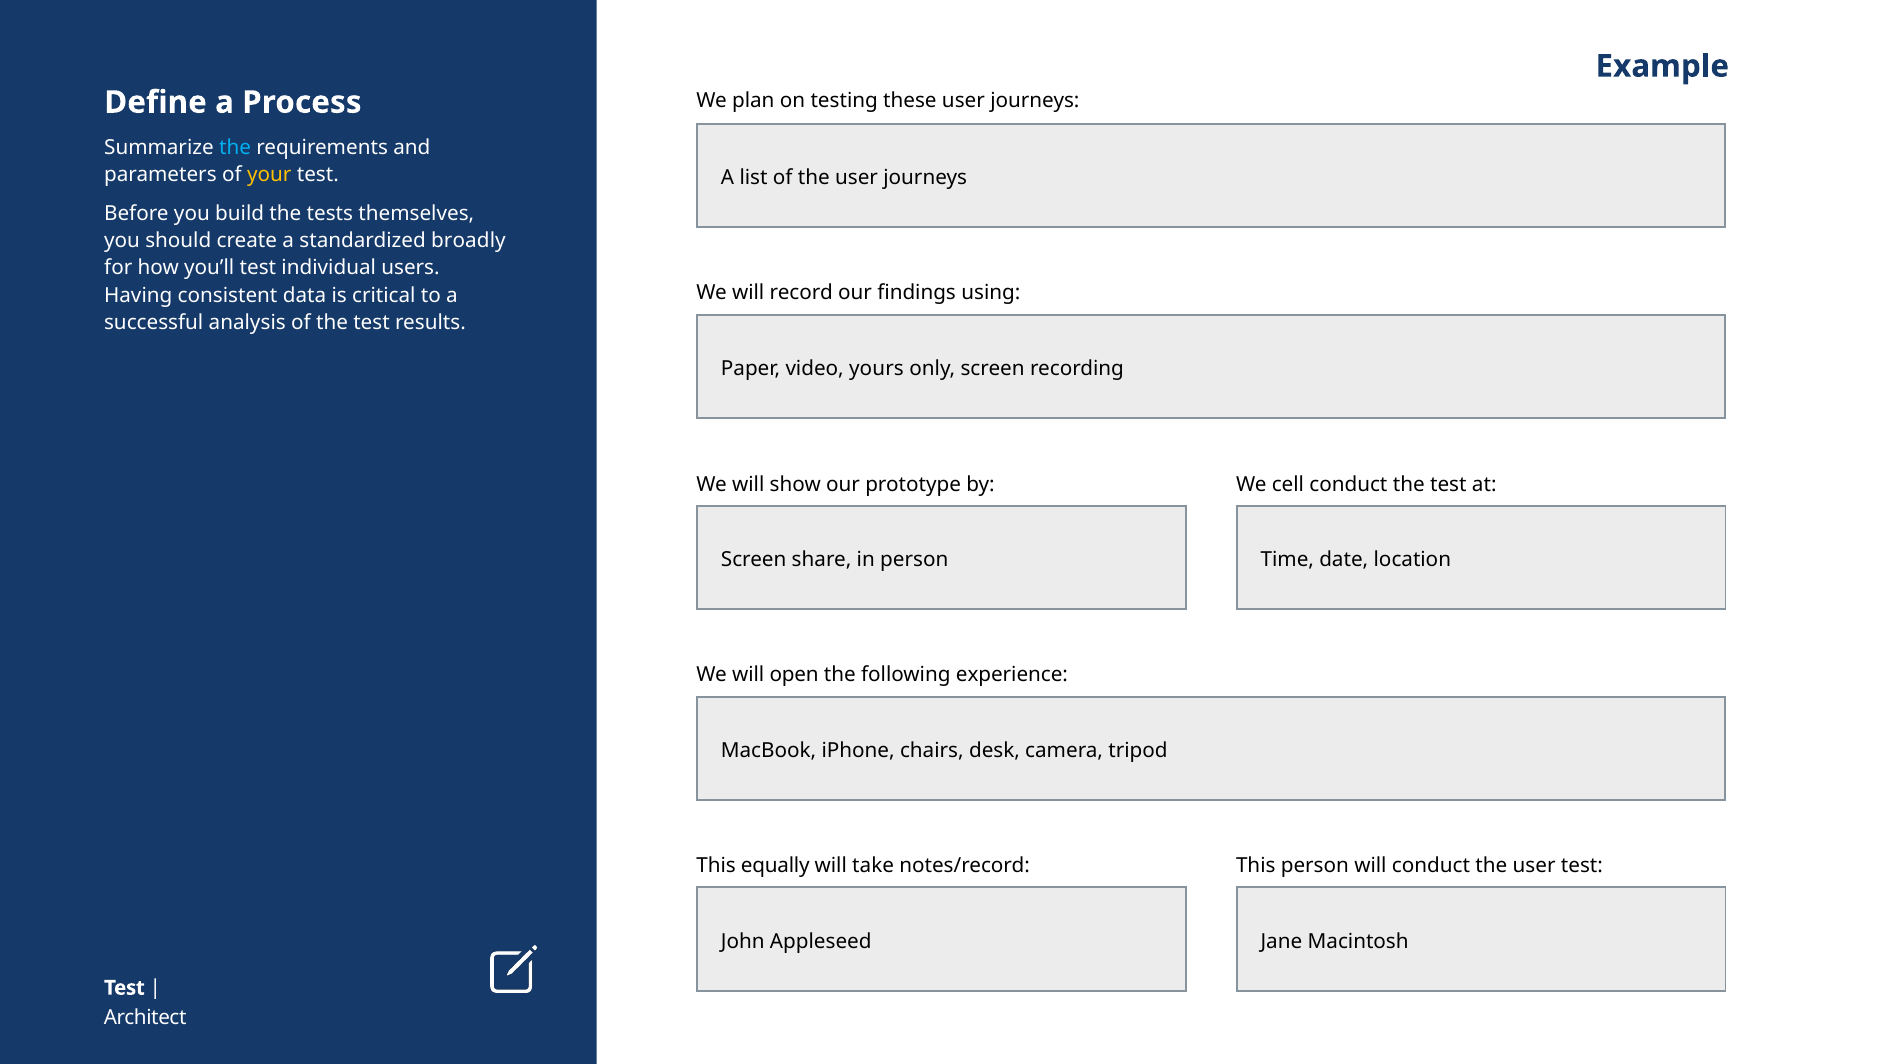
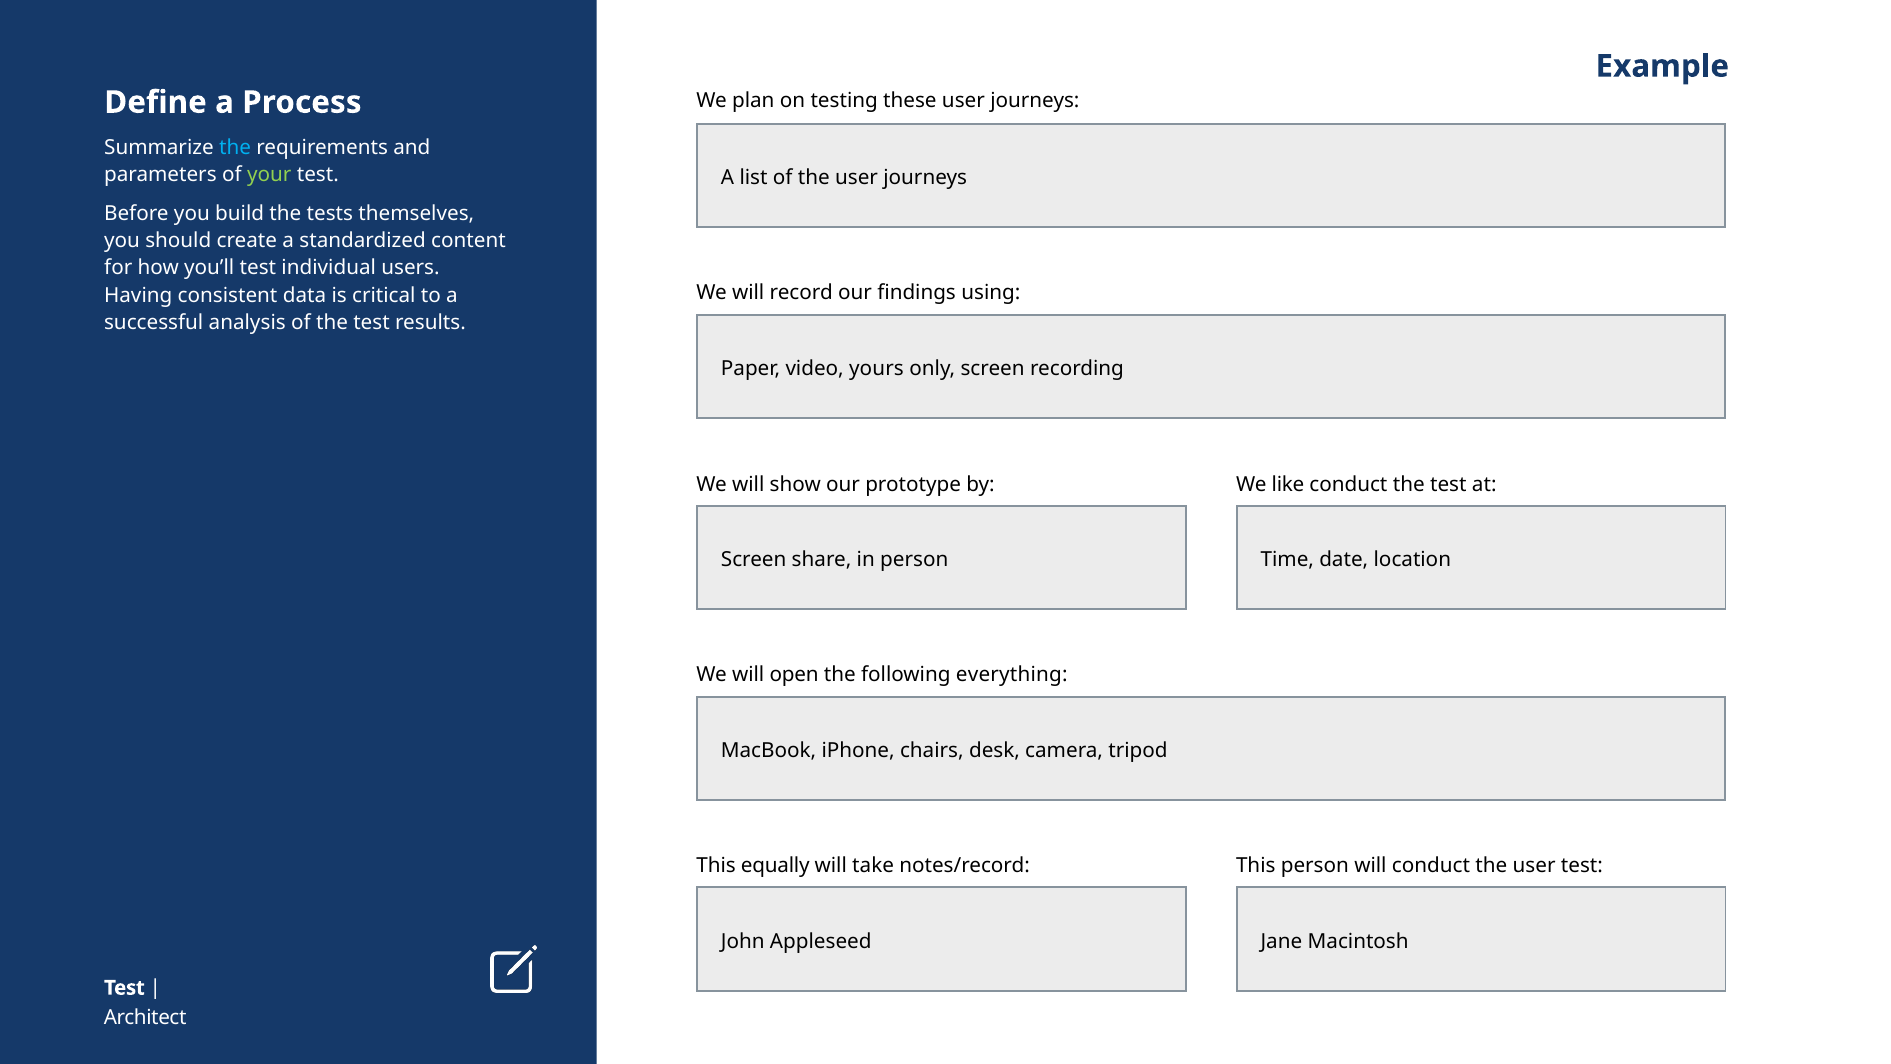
your colour: yellow -> light green
broadly: broadly -> content
cell: cell -> like
experience: experience -> everything
